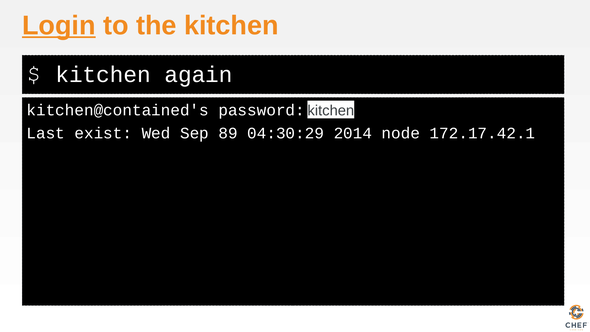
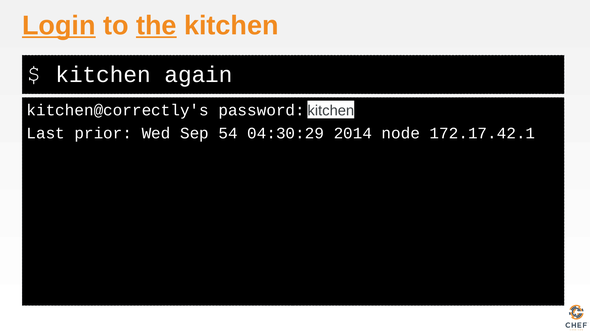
the underline: none -> present
kitchen@contained's: kitchen@contained's -> kitchen@correctly's
exist: exist -> prior
89: 89 -> 54
